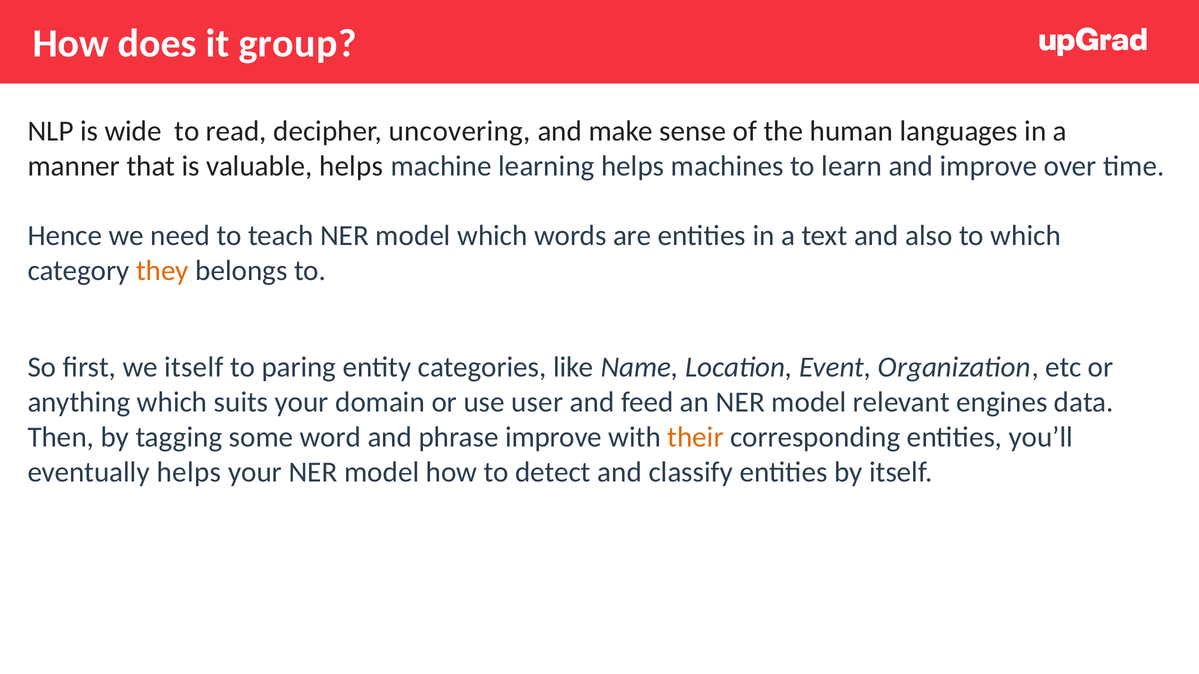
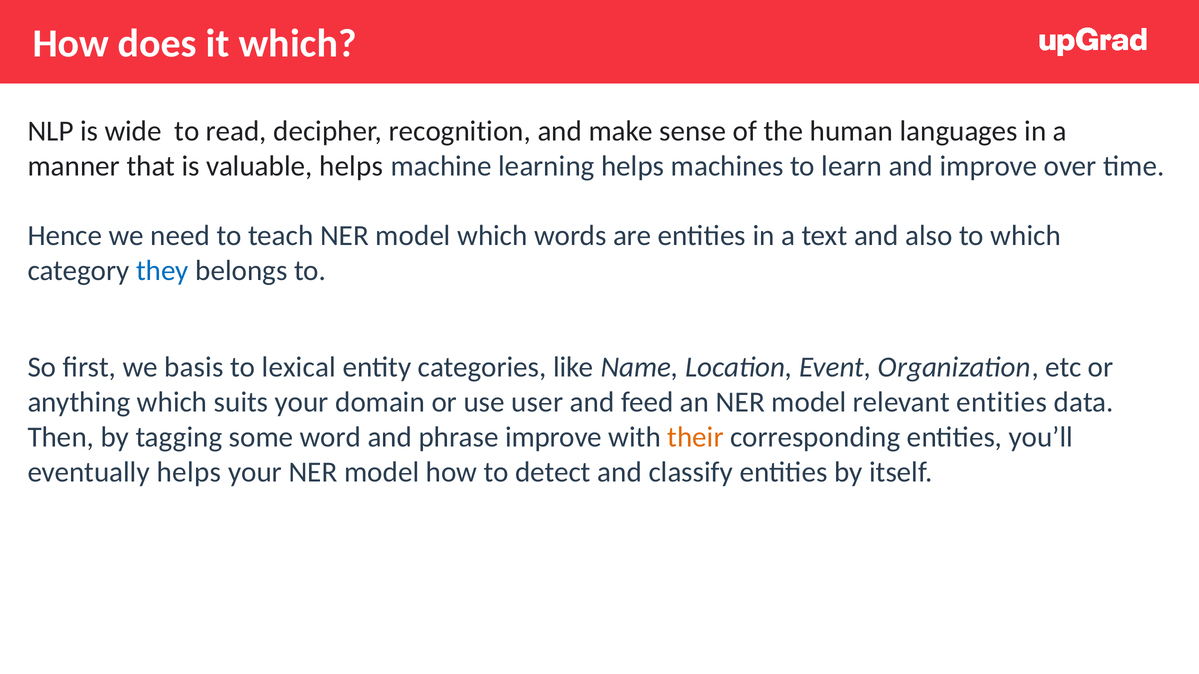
it group: group -> which
uncovering: uncovering -> recognition
they colour: orange -> blue
we itself: itself -> basis
paring: paring -> lexical
relevant engines: engines -> entities
